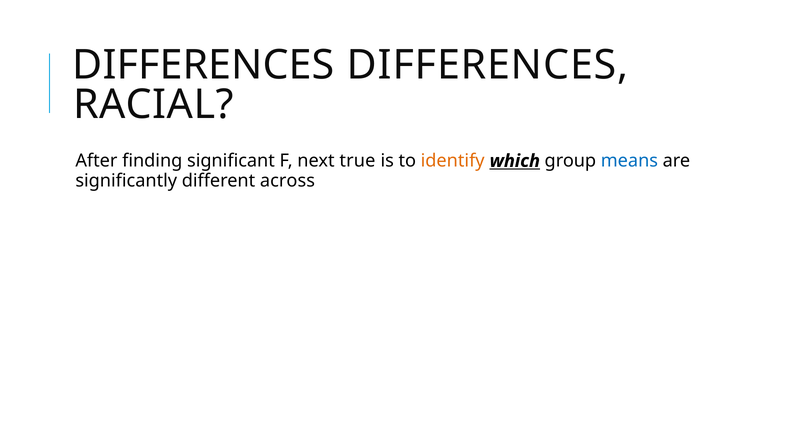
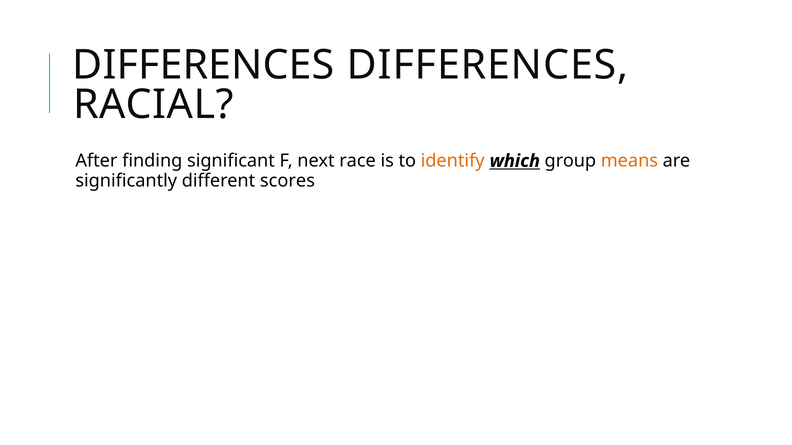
true: true -> race
means colour: blue -> orange
across: across -> scores
